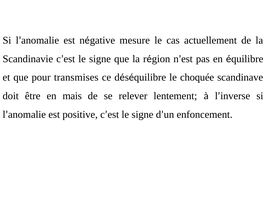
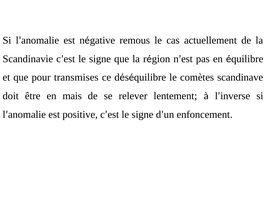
mesure: mesure -> remous
choquée: choquée -> comètes
